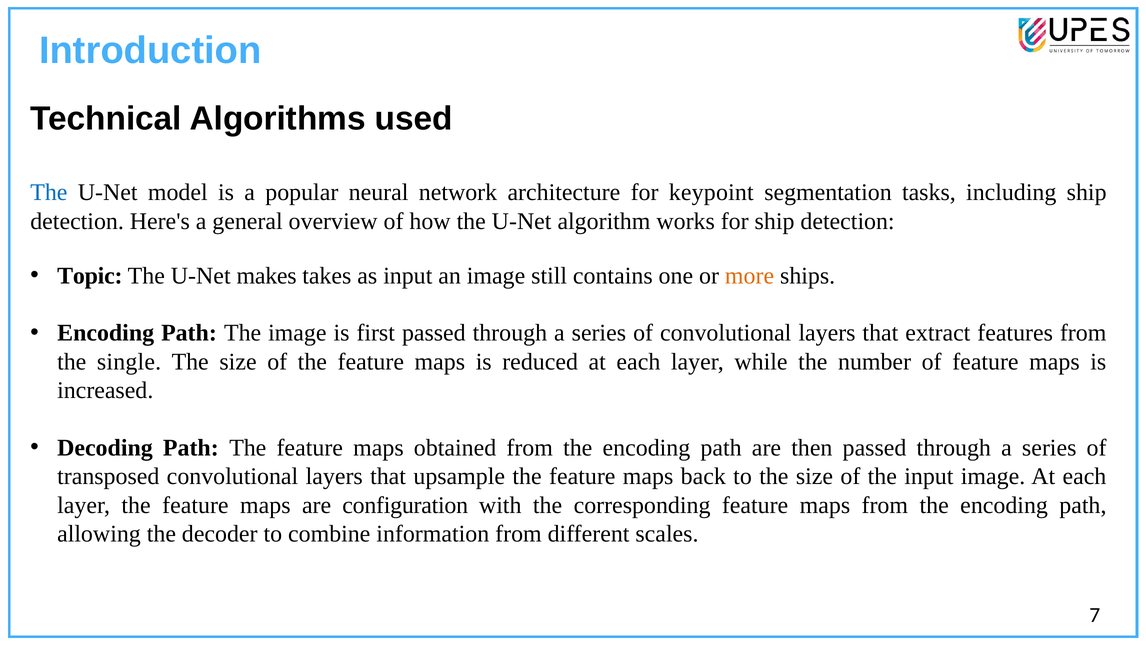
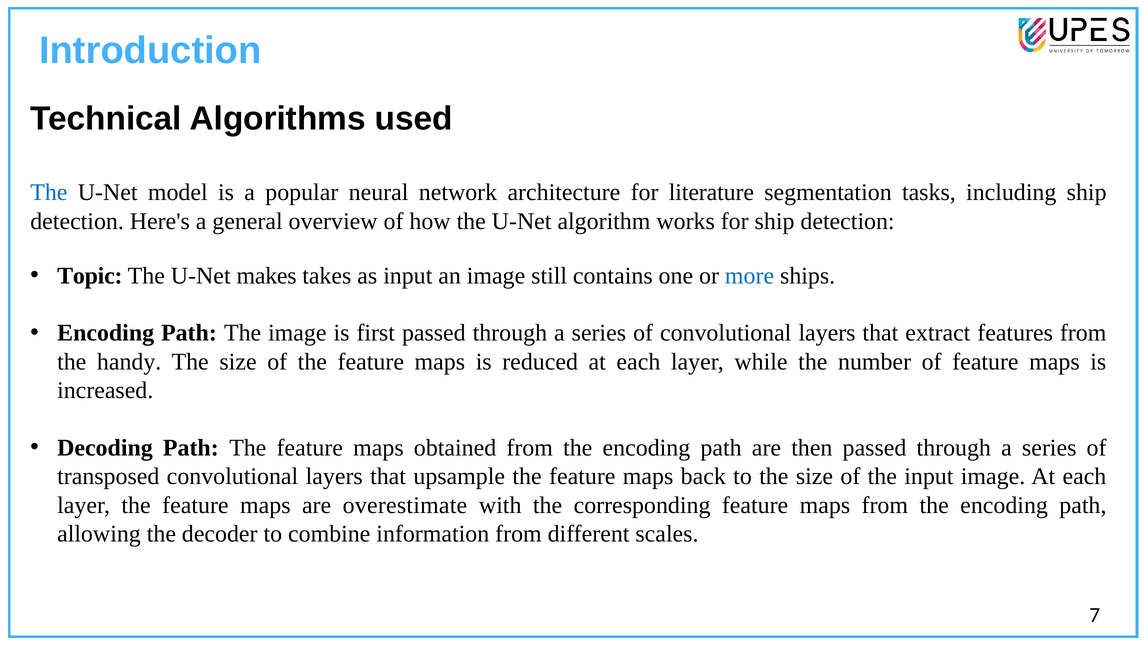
keypoint: keypoint -> literature
more colour: orange -> blue
single: single -> handy
configuration: configuration -> overestimate
